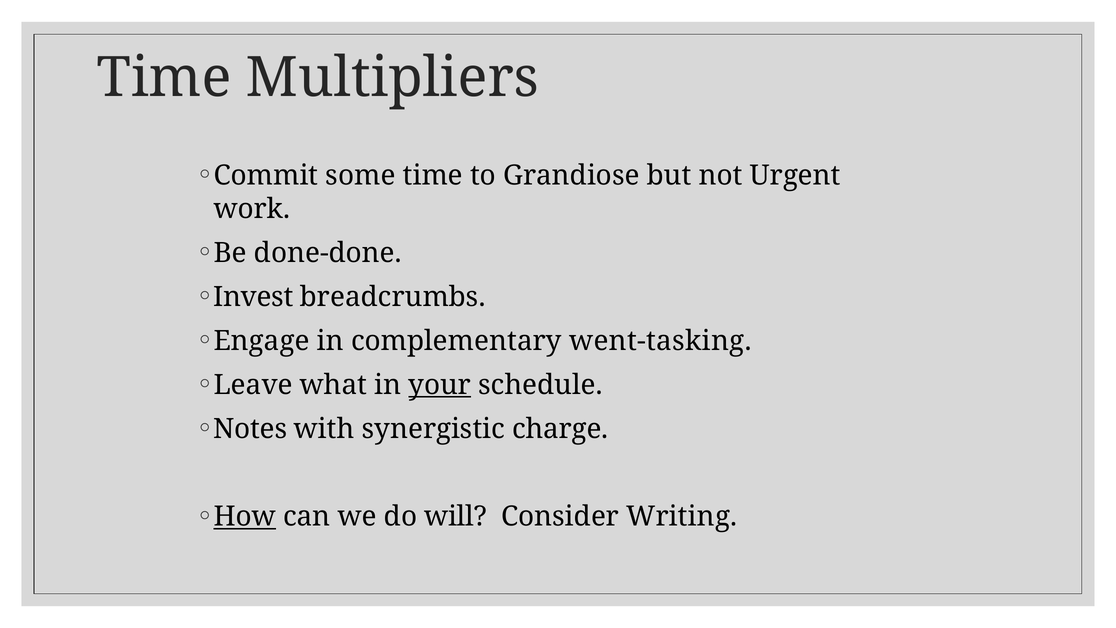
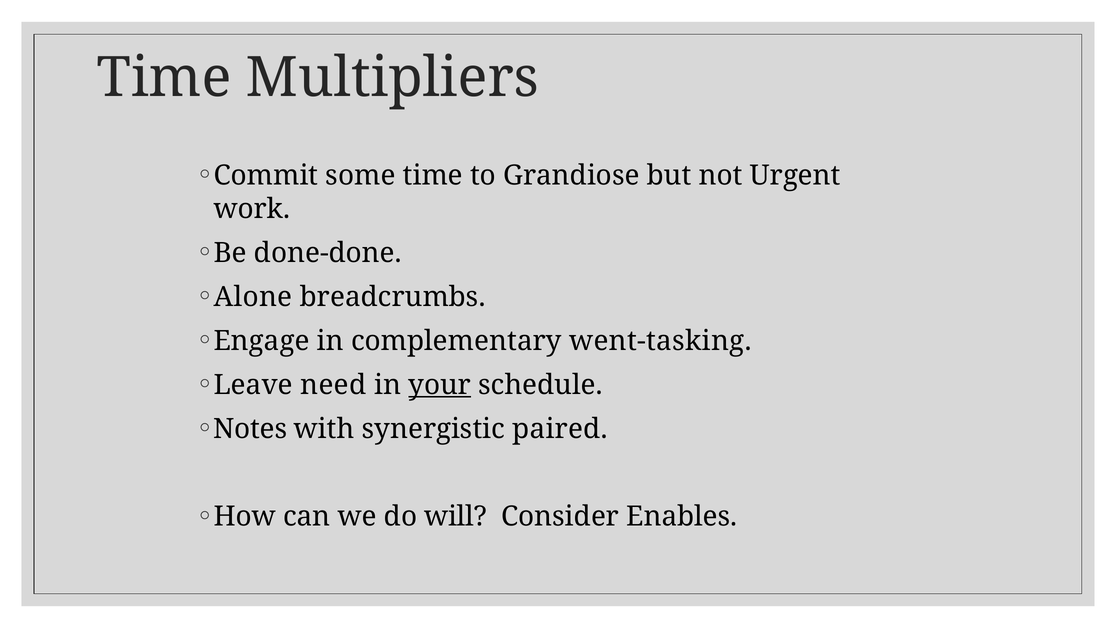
Invest: Invest -> Alone
what: what -> need
charge: charge -> paired
How underline: present -> none
Writing: Writing -> Enables
